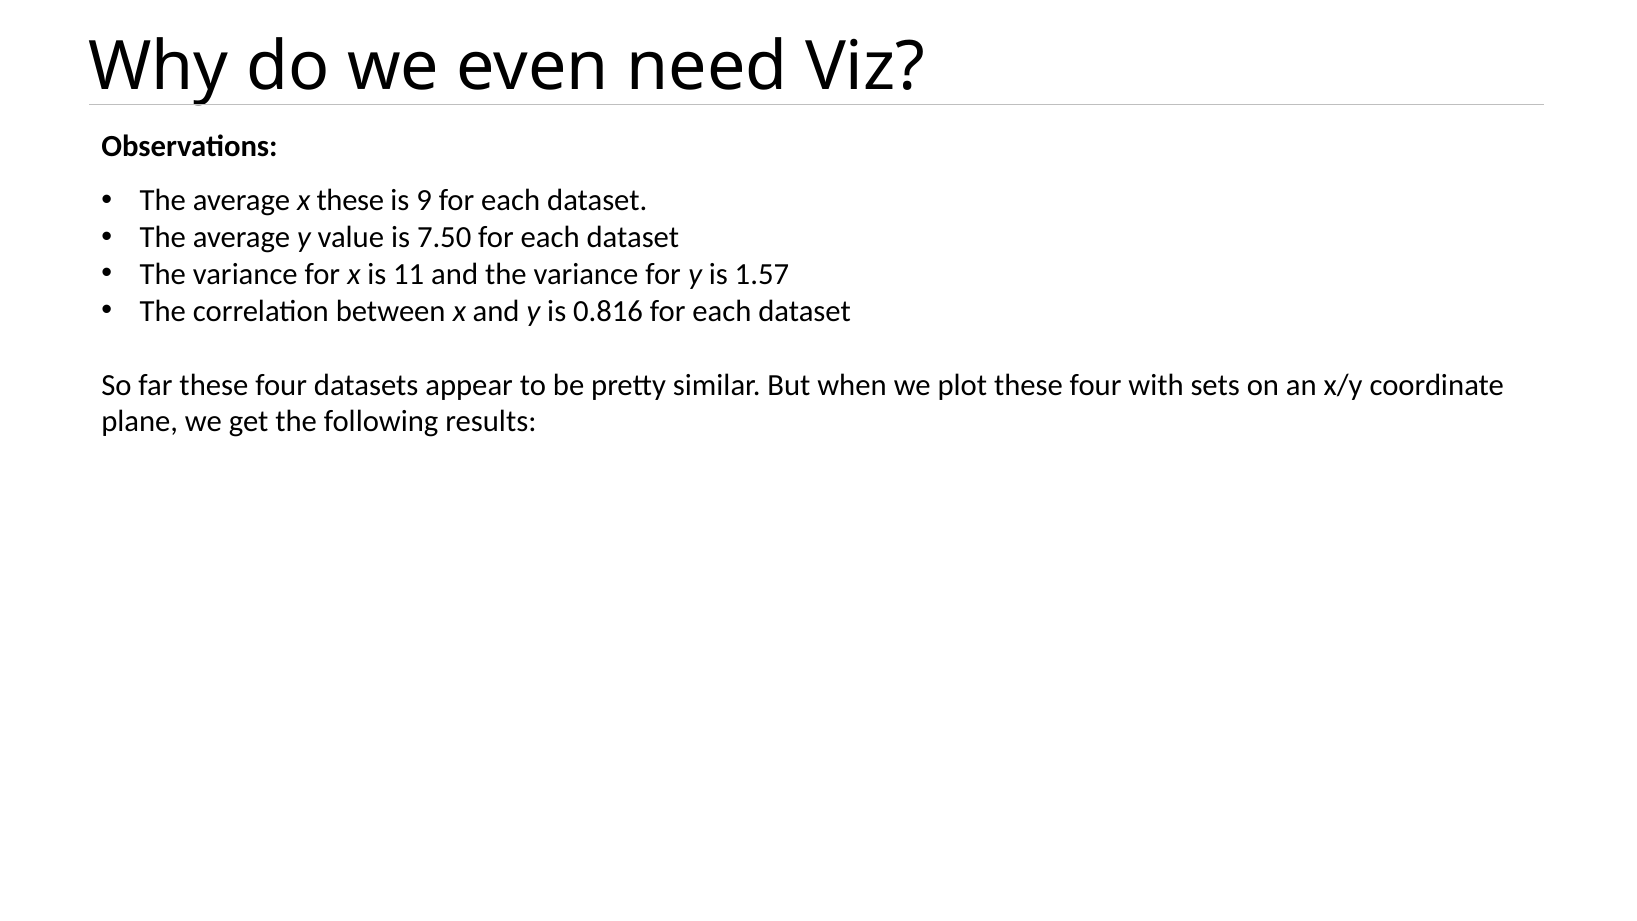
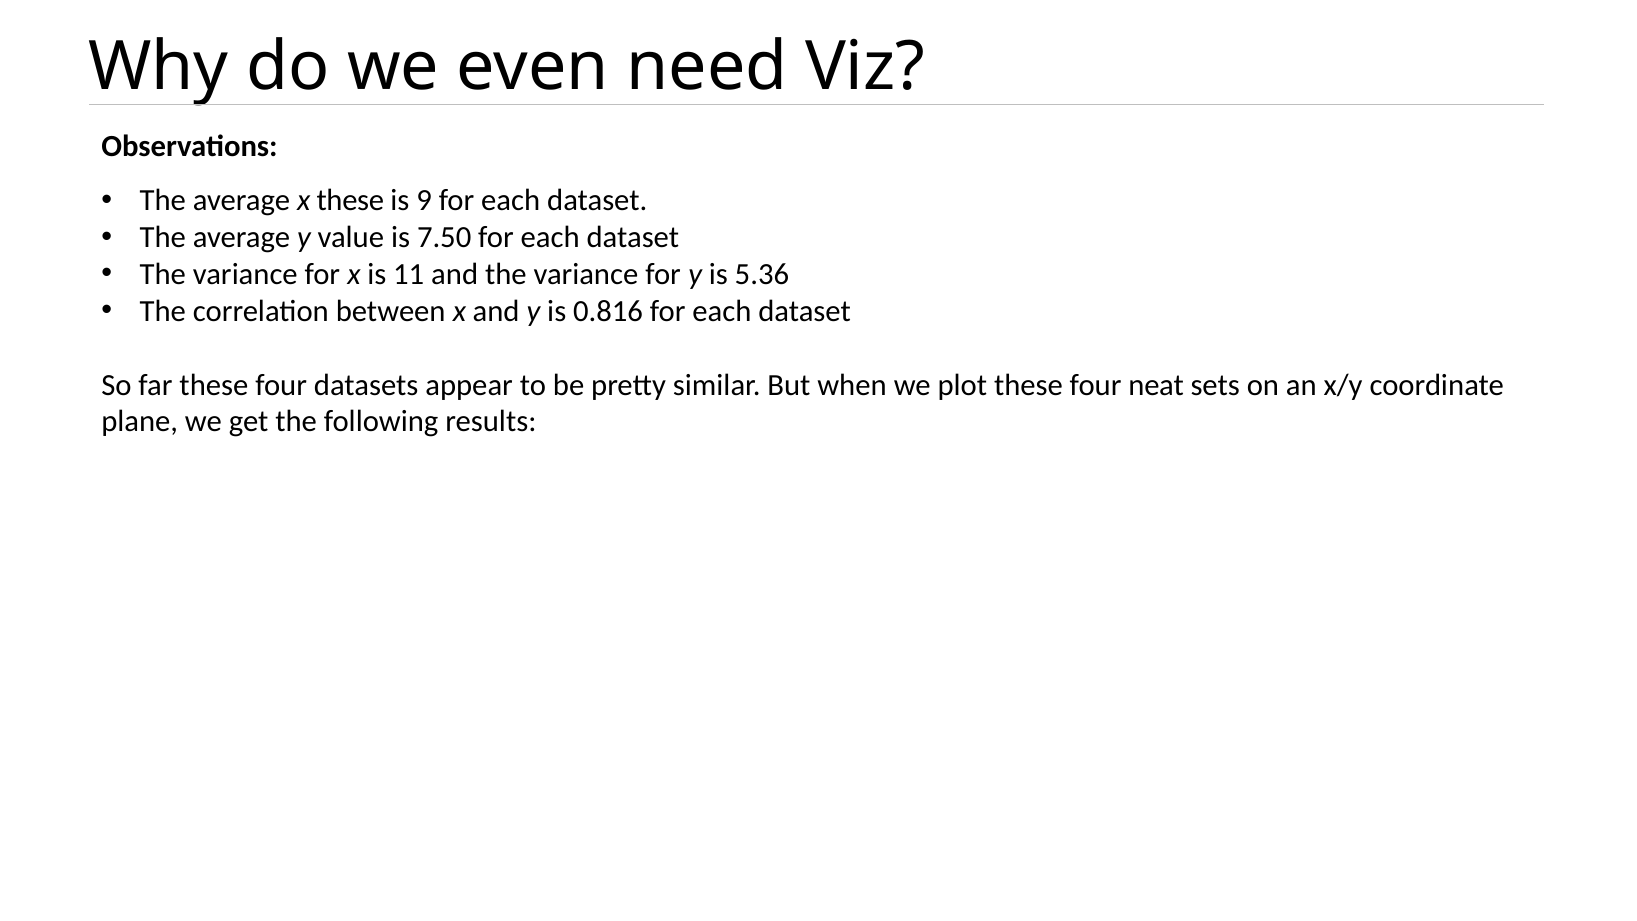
1.57: 1.57 -> 5.36
with: with -> neat
